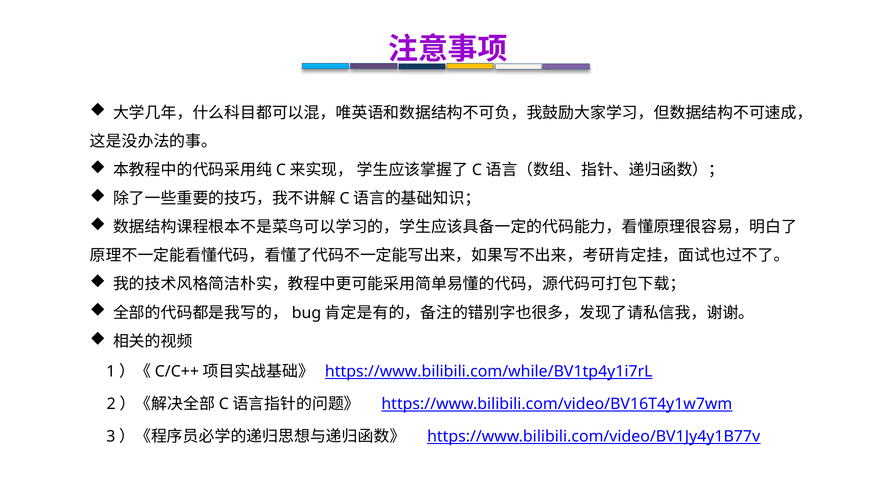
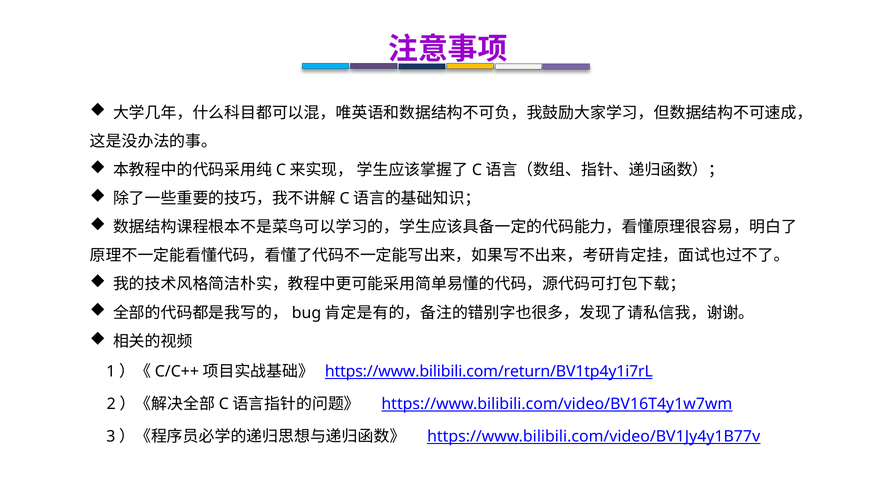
https://www.bilibili.com/while/BV1tp4y1i7rL: https://www.bilibili.com/while/BV1tp4y1i7rL -> https://www.bilibili.com/return/BV1tp4y1i7rL
